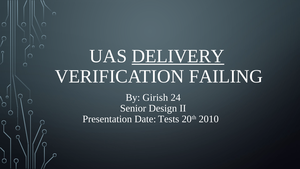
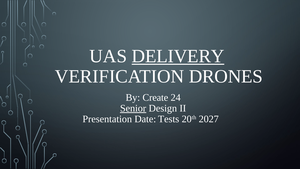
FAILING: FAILING -> DRONES
Girish: Girish -> Create
Senior underline: none -> present
2010: 2010 -> 2027
